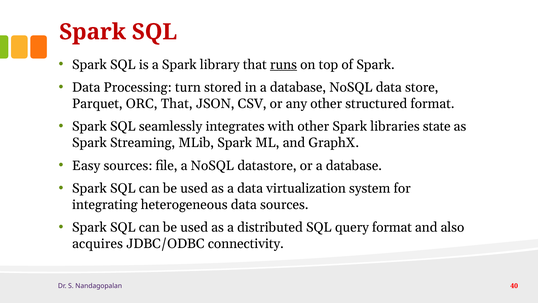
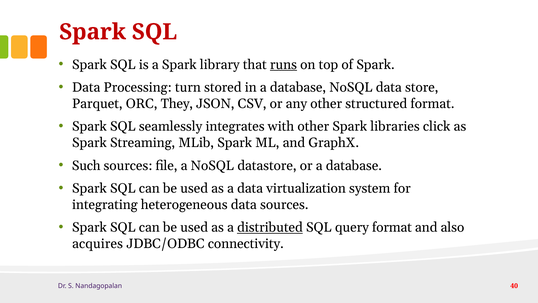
ORC That: That -> They
state: state -> click
Easy: Easy -> Such
distributed underline: none -> present
